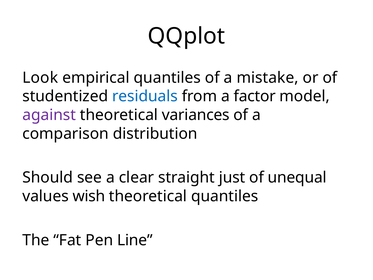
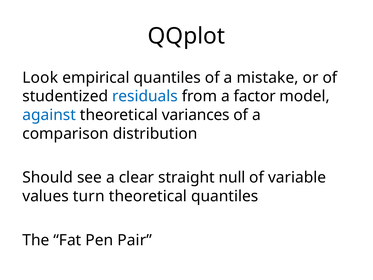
against colour: purple -> blue
just: just -> null
unequal: unequal -> variable
wish: wish -> turn
Line: Line -> Pair
